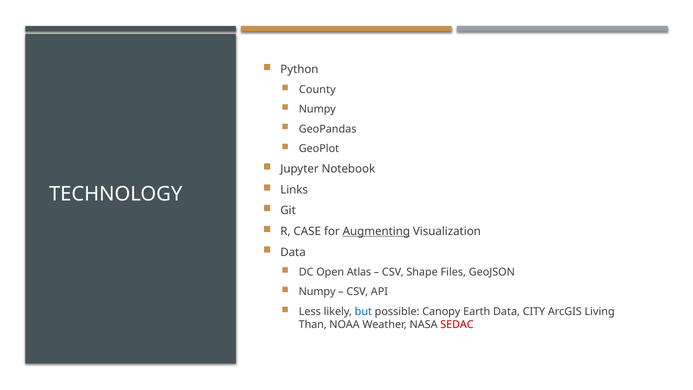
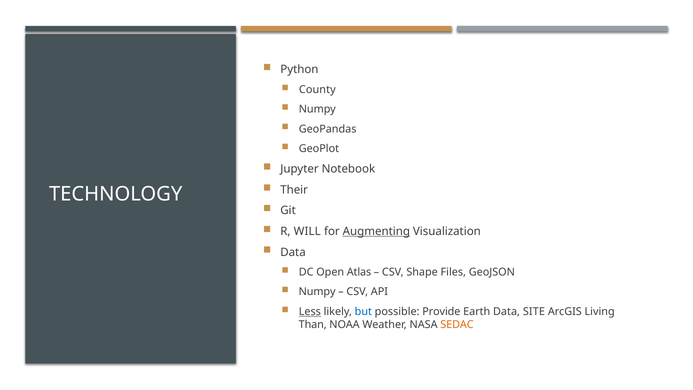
Links: Links -> Their
CASE: CASE -> WILL
Less underline: none -> present
Canopy: Canopy -> Provide
CITY: CITY -> SITE
SEDAC colour: red -> orange
